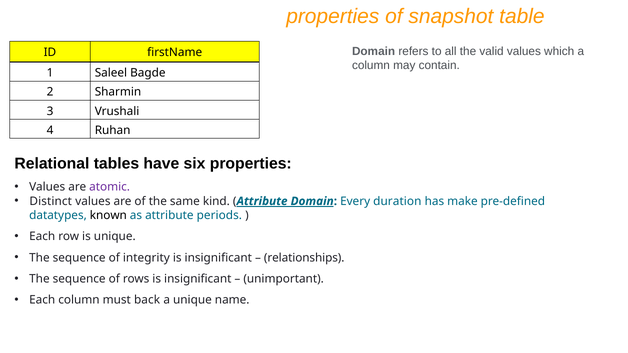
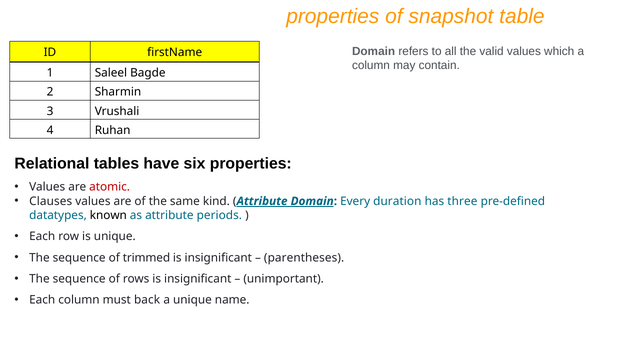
atomic colour: purple -> red
Distinct: Distinct -> Clauses
make: make -> three
integrity: integrity -> trimmed
relationships: relationships -> parentheses
